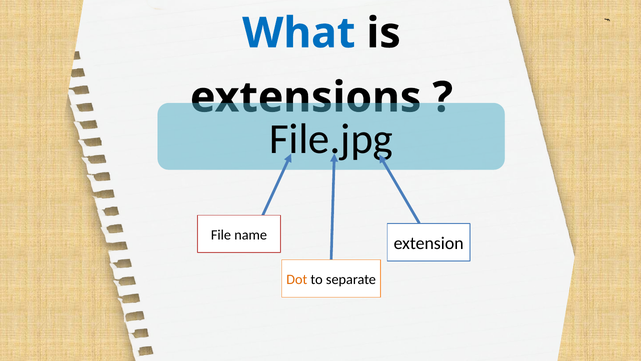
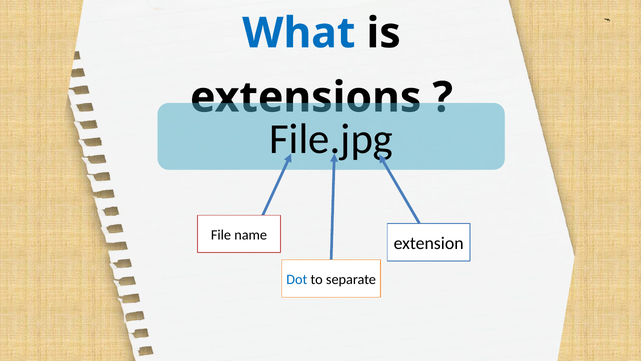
Dot colour: orange -> blue
